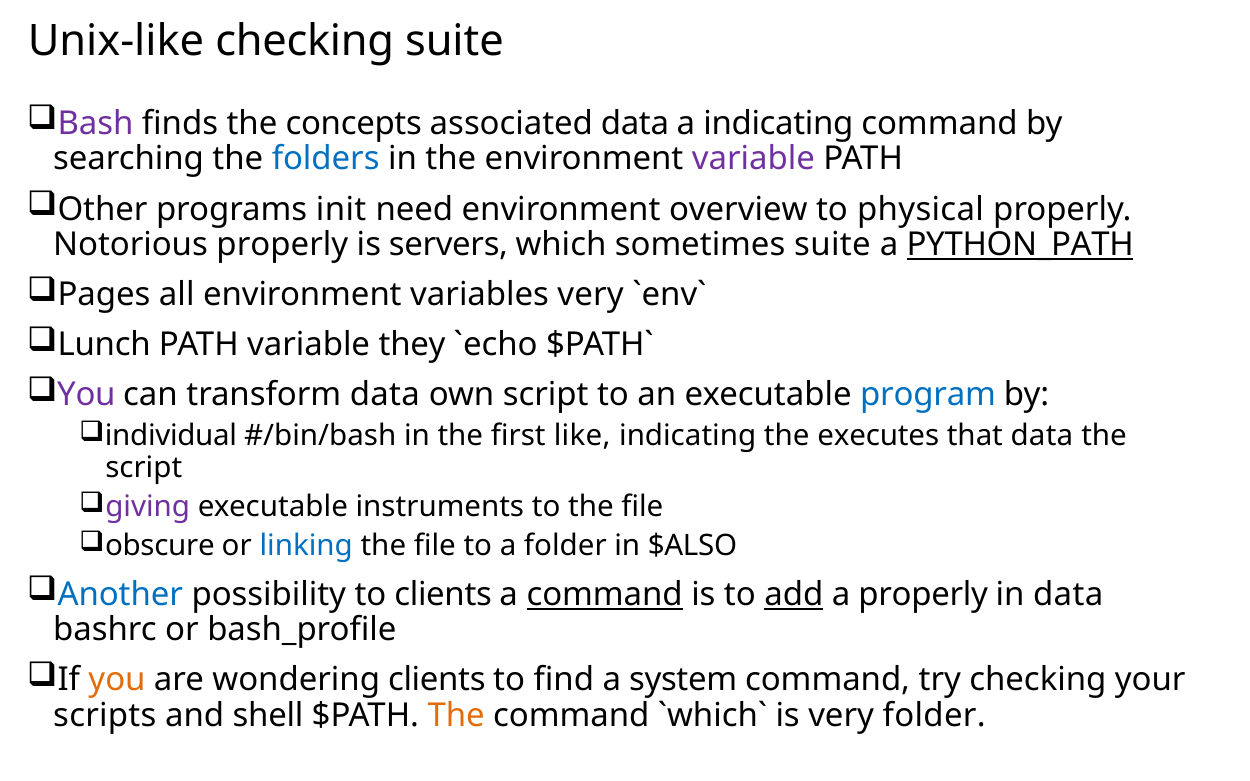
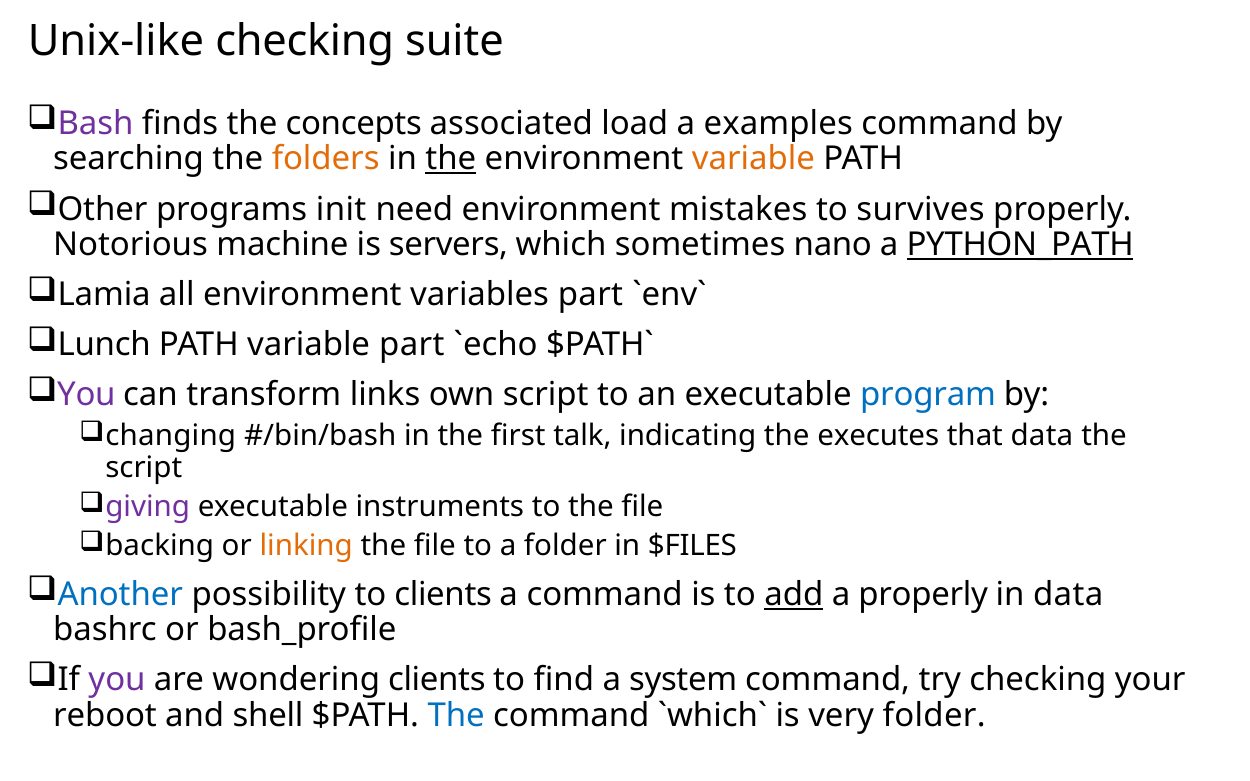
associated data: data -> load
a indicating: indicating -> examples
folders colour: blue -> orange
the at (451, 159) underline: none -> present
variable at (753, 159) colour: purple -> orange
overview: overview -> mistakes
physical: physical -> survives
Notorious properly: properly -> machine
sometimes suite: suite -> nano
Pages: Pages -> Lamia
variables very: very -> part
variable they: they -> part
transform data: data -> links
individual: individual -> changing
like: like -> talk
obscure: obscure -> backing
linking colour: blue -> orange
$ALSO: $ALSO -> $FILES
command at (605, 595) underline: present -> none
you at (117, 680) colour: orange -> purple
scripts: scripts -> reboot
The at (456, 716) colour: orange -> blue
